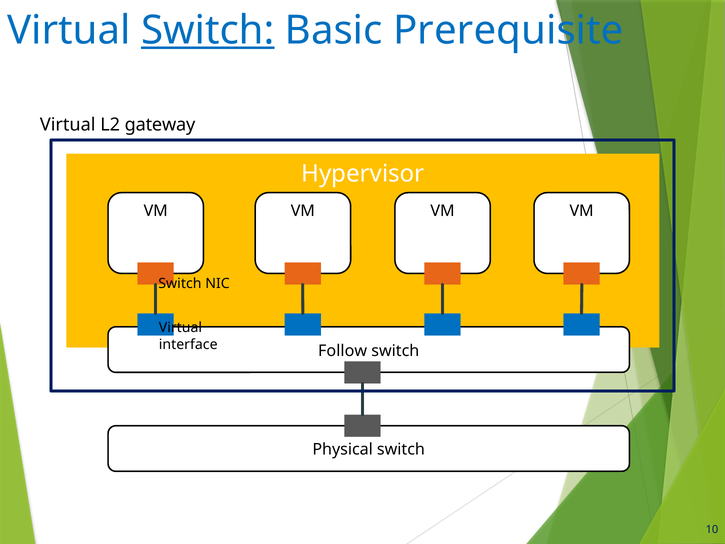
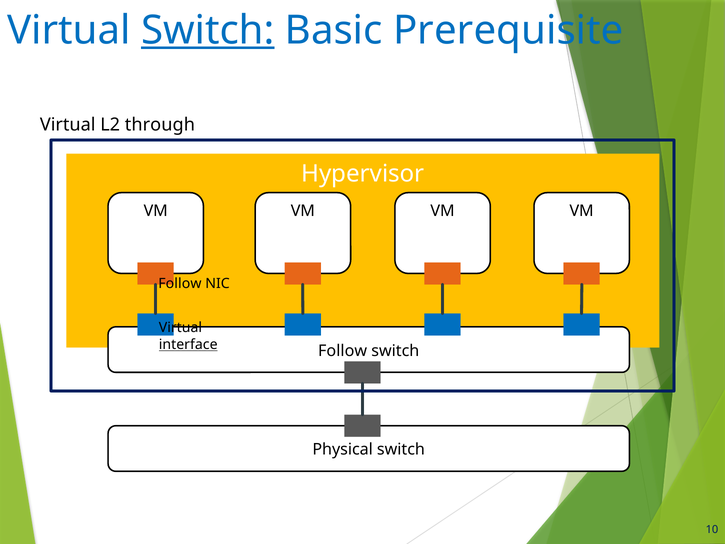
gateway: gateway -> through
Switch at (180, 283): Switch -> Follow
interface underline: none -> present
